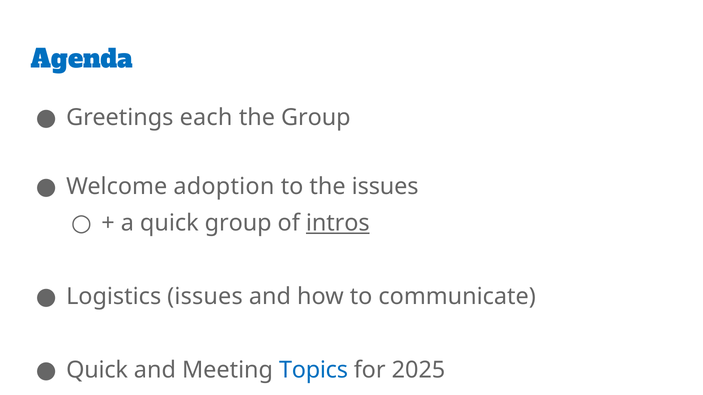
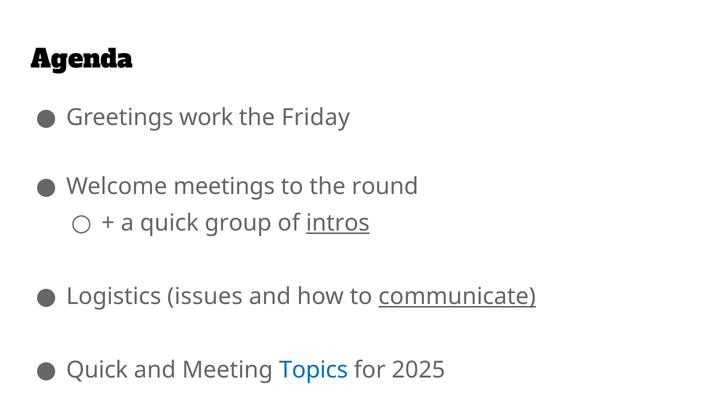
Agenda colour: blue -> black
each: each -> work
the Group: Group -> Friday
adoption: adoption -> meetings
the issues: issues -> round
communicate underline: none -> present
